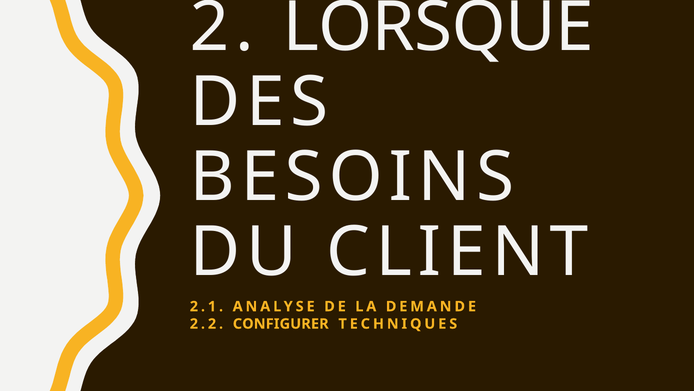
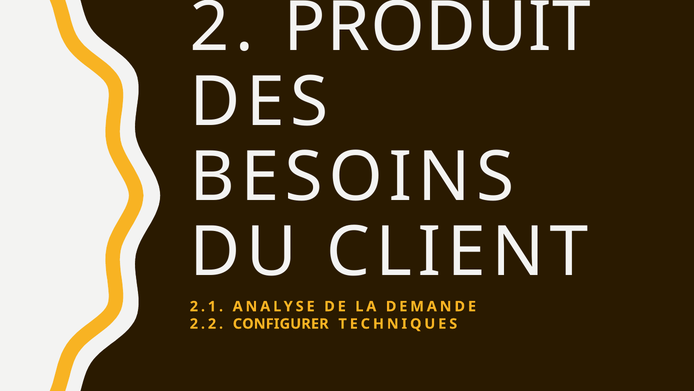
LORSQUE: LORSQUE -> PRODUIT
